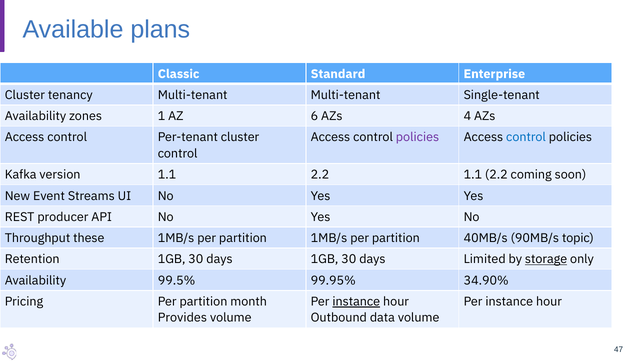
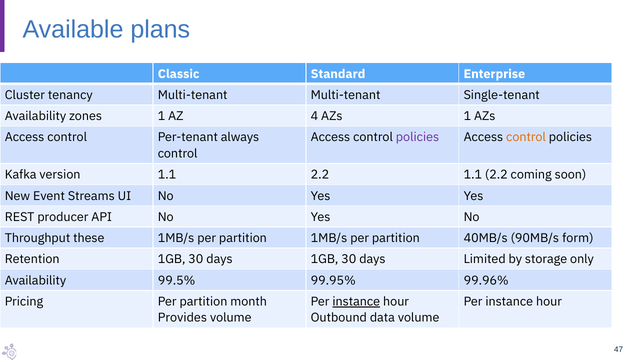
6: 6 -> 4
AZs 4: 4 -> 1
Per-tenant cluster: cluster -> always
control at (526, 137) colour: blue -> orange
topic: topic -> form
storage underline: present -> none
34.90%: 34.90% -> 99.96%
